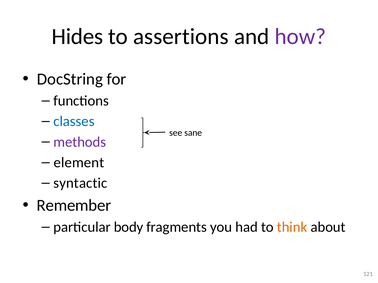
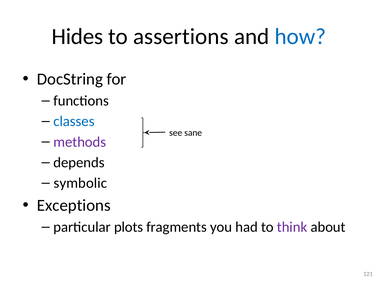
how colour: purple -> blue
element: element -> depends
syntactic: syntactic -> symbolic
Remember: Remember -> Exceptions
body: body -> plots
think colour: orange -> purple
